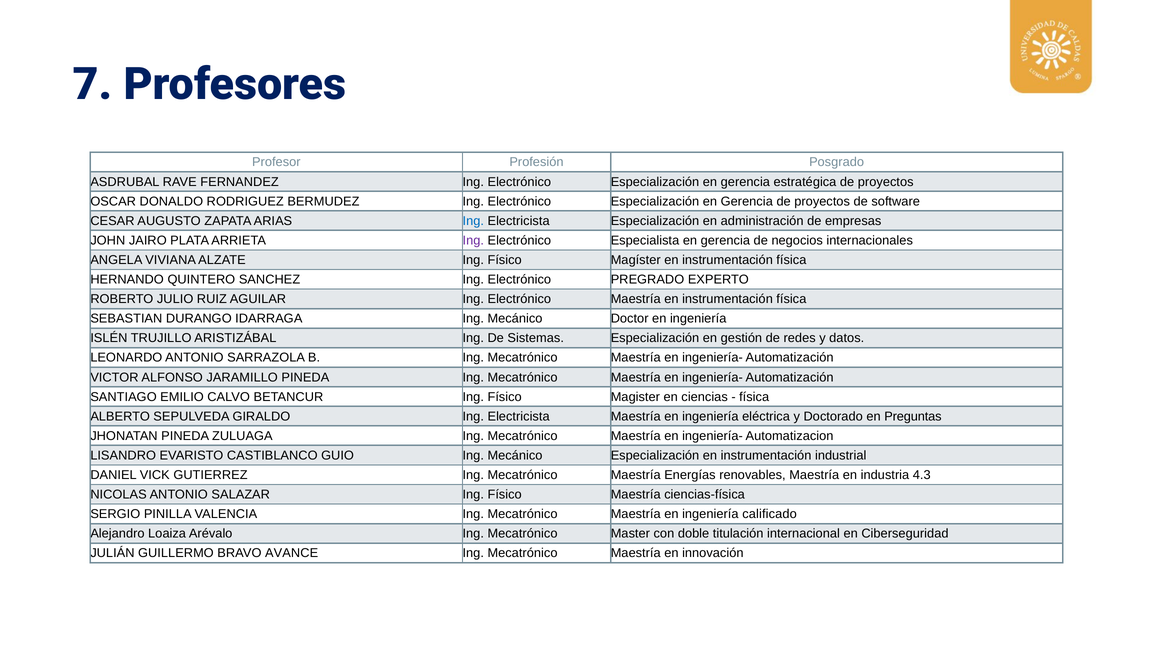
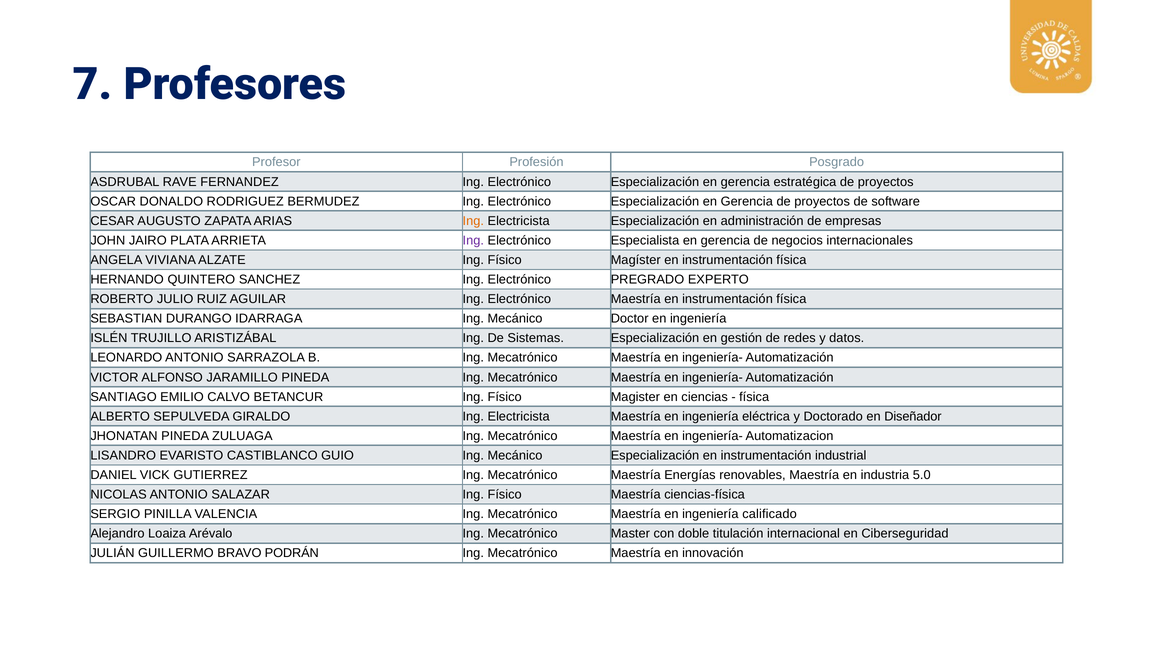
Ing at (473, 221) colour: blue -> orange
Preguntas: Preguntas -> Diseñador
4.3: 4.3 -> 5.0
AVANCE: AVANCE -> PODRÁN
